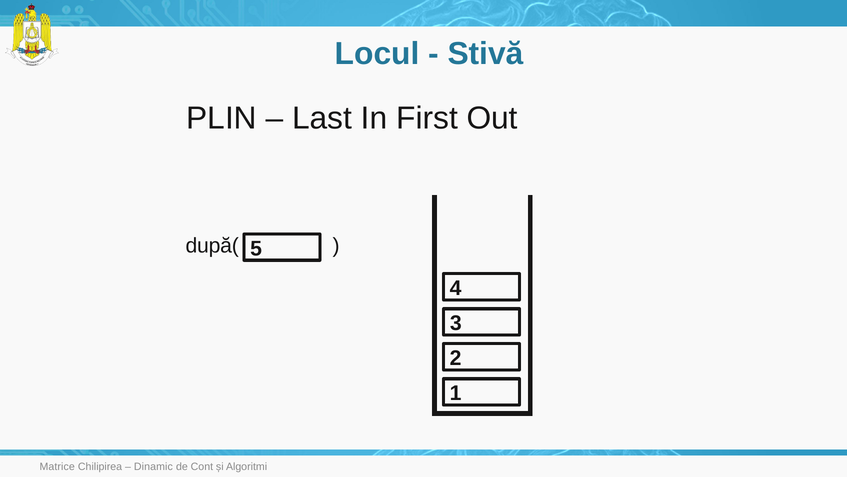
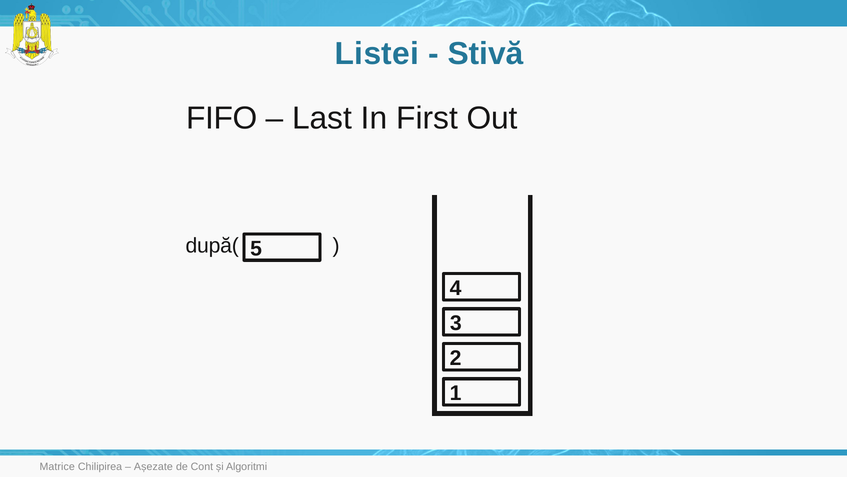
Locul: Locul -> Listei
PLIN: PLIN -> FIFO
Dinamic: Dinamic -> Așezate
